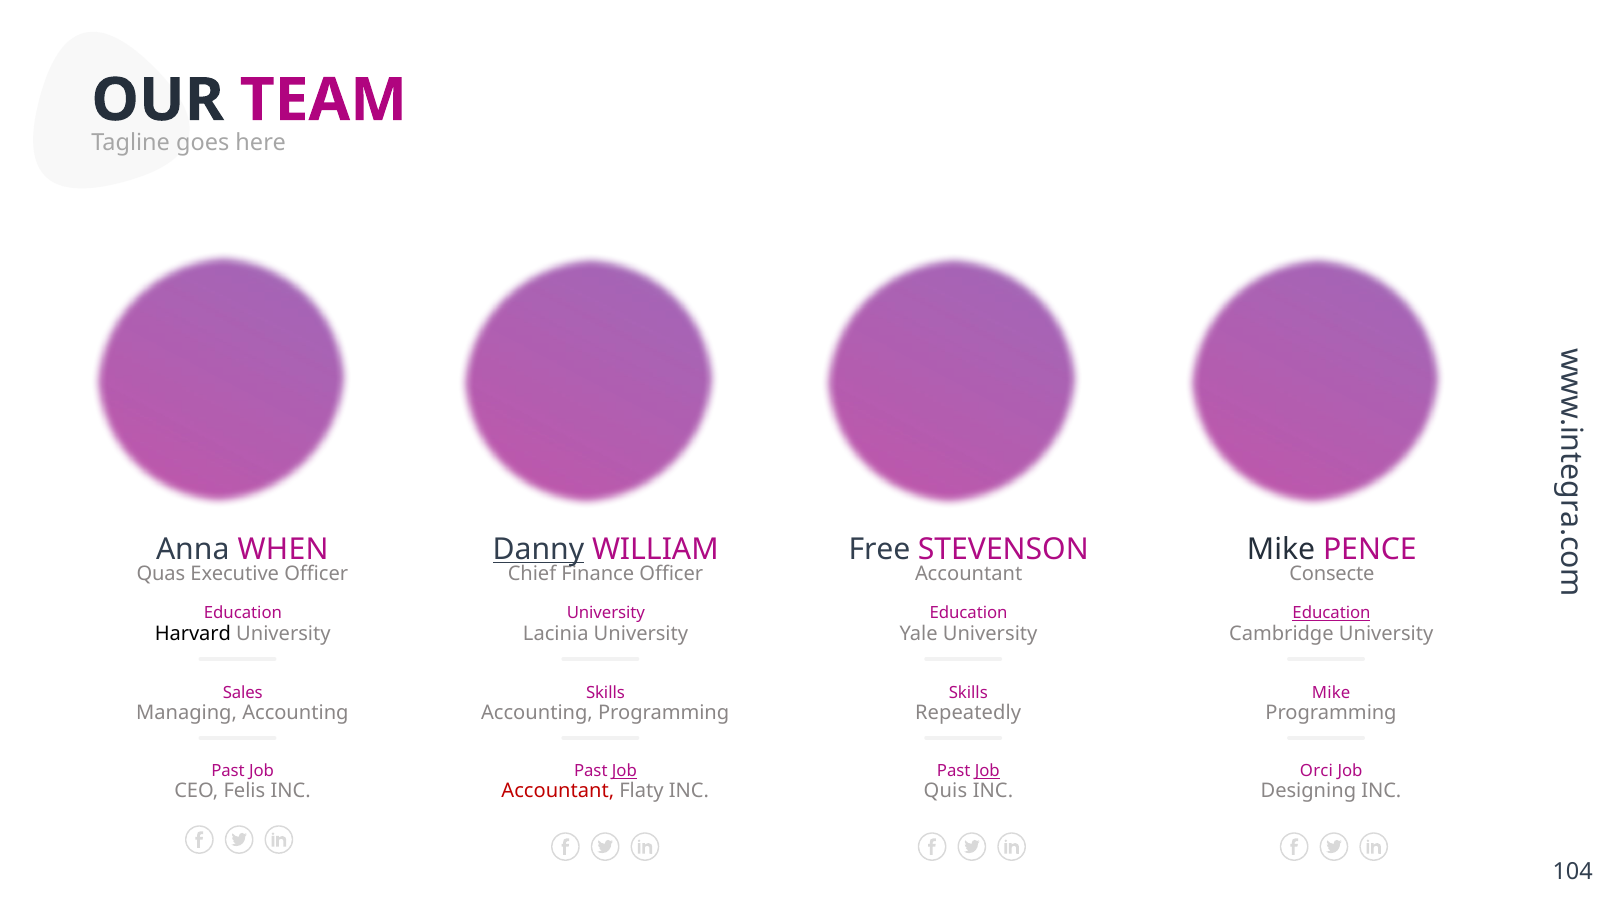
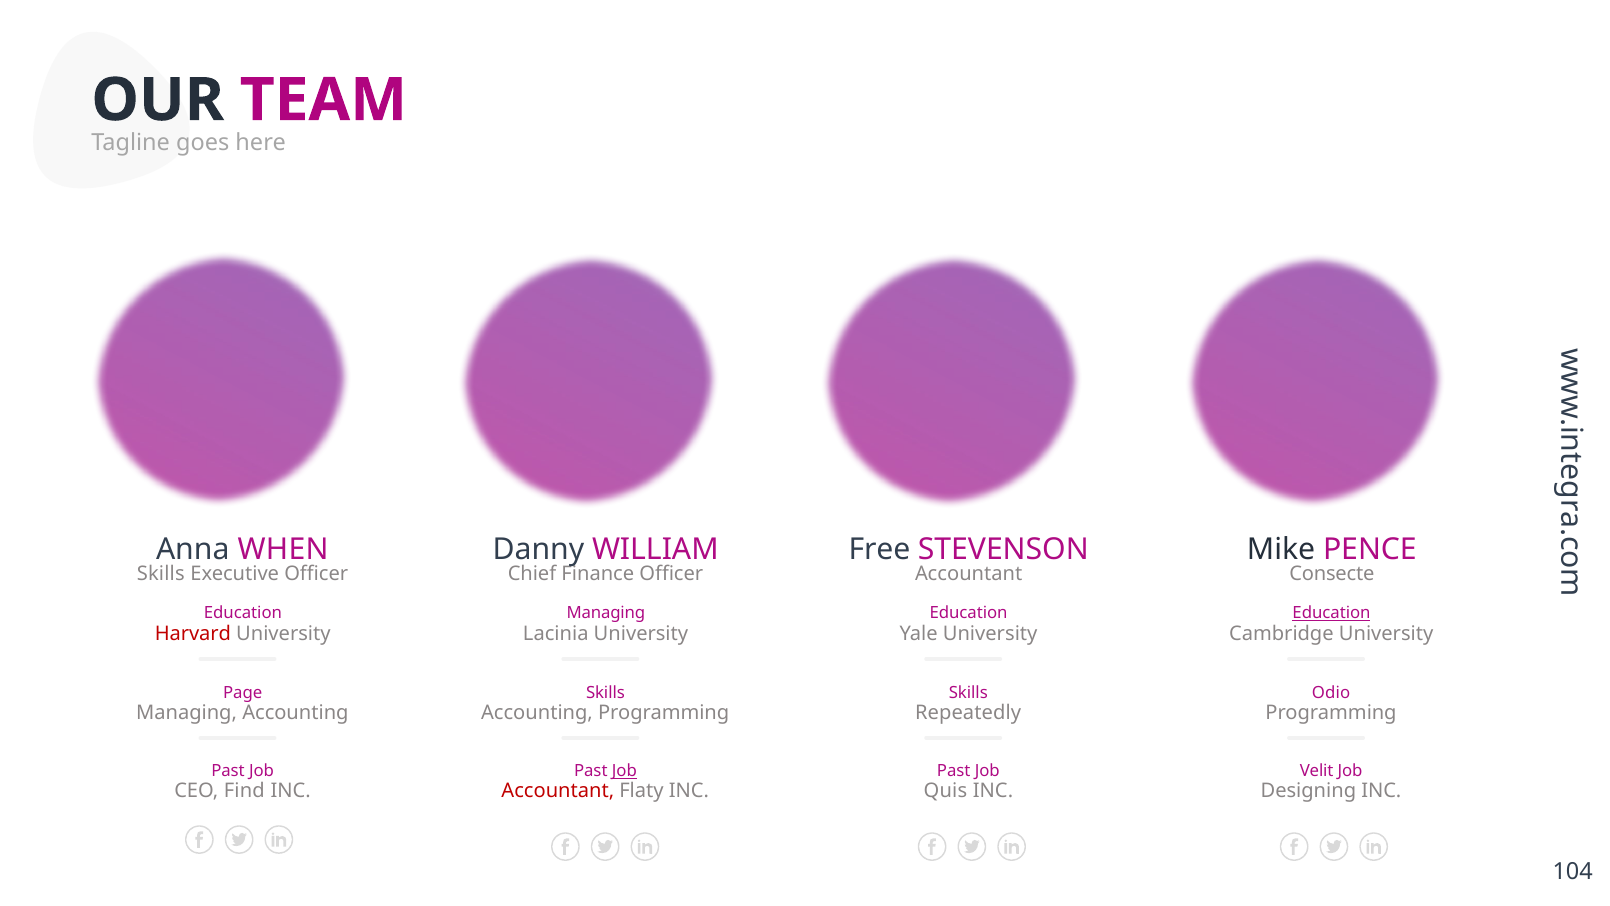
Danny underline: present -> none
Quas at (161, 574): Quas -> Skills
University at (606, 613): University -> Managing
Harvard colour: black -> red
Sales: Sales -> Page
Mike at (1331, 692): Mike -> Odio
Job at (987, 771) underline: present -> none
Orci: Orci -> Velit
Felis: Felis -> Find
